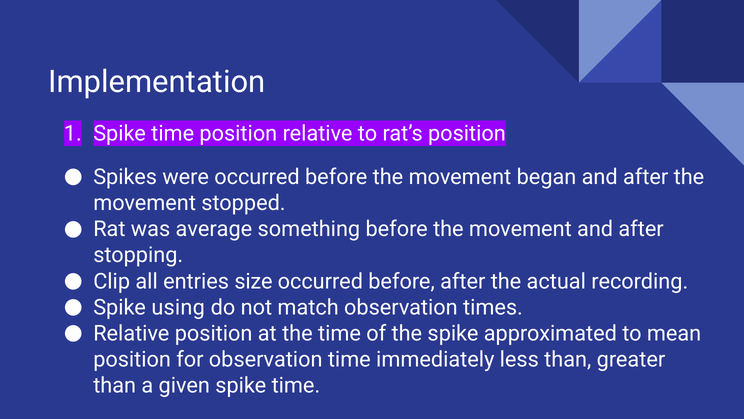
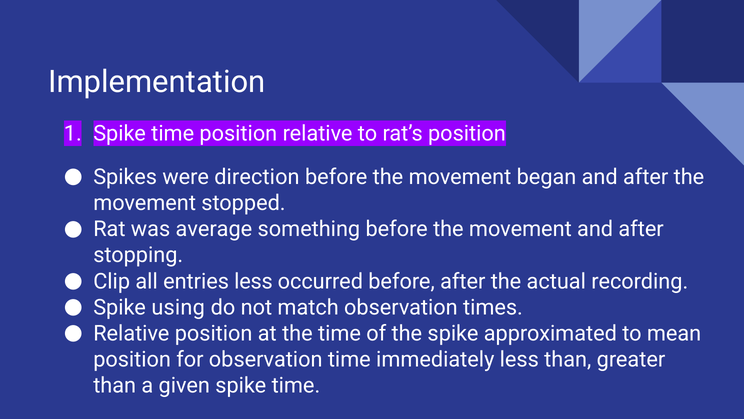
were occurred: occurred -> direction
entries size: size -> less
